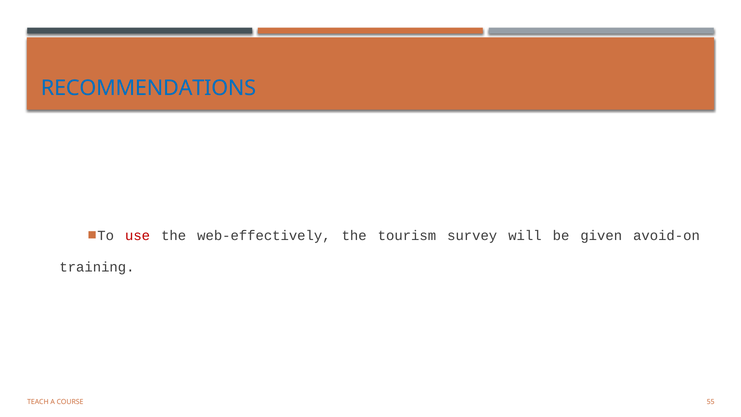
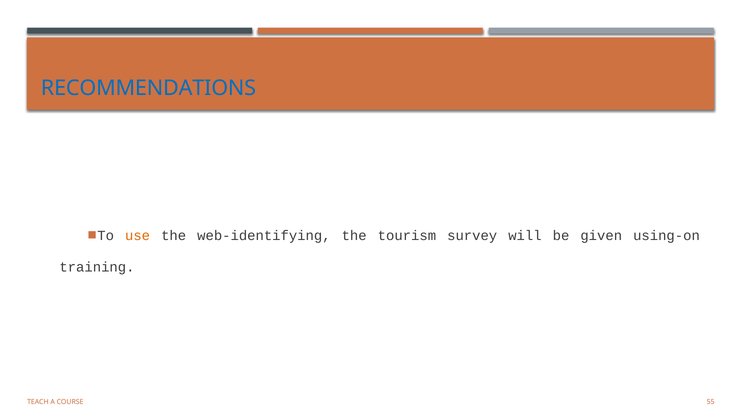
use colour: red -> orange
web-effectively: web-effectively -> web-identifying
avoid-on: avoid-on -> using-on
